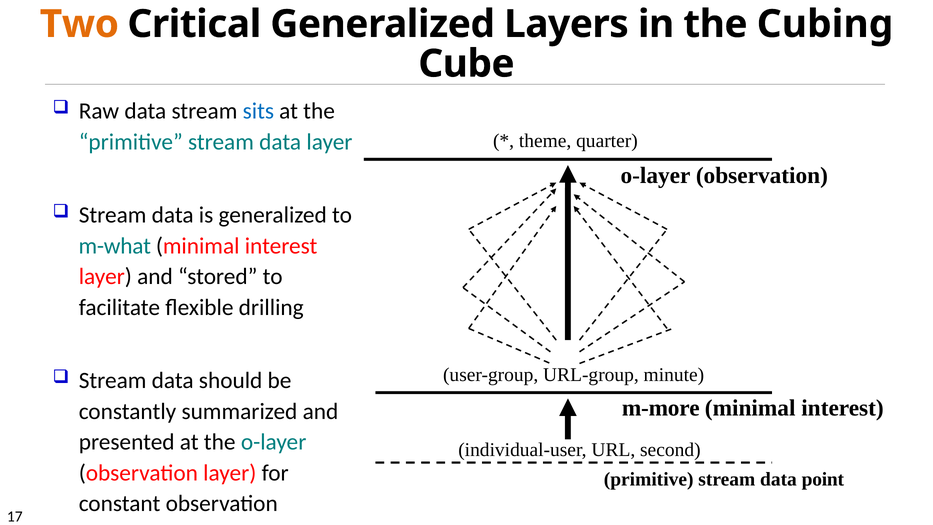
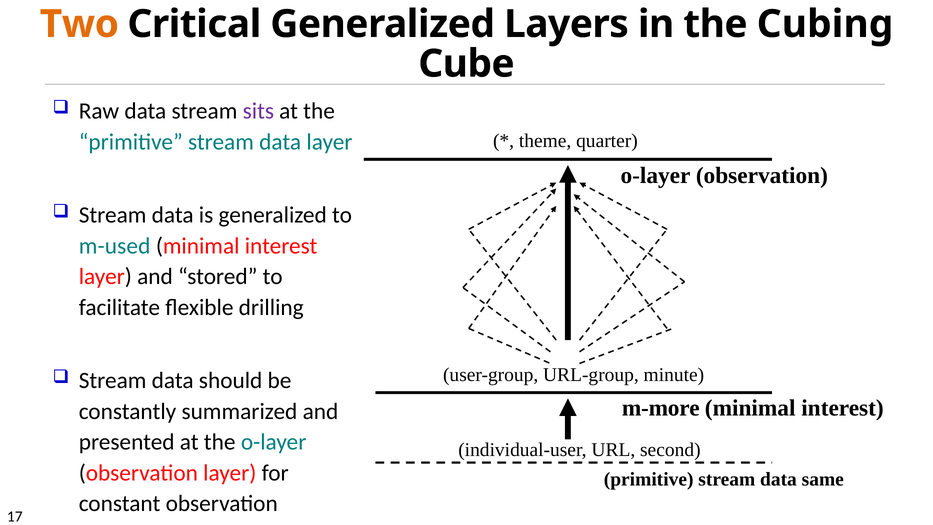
sits colour: blue -> purple
m-what: m-what -> m-used
point: point -> same
